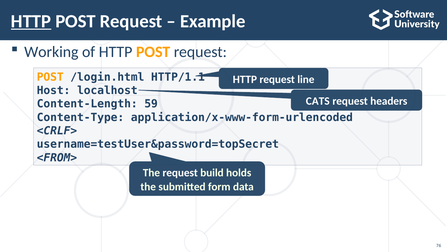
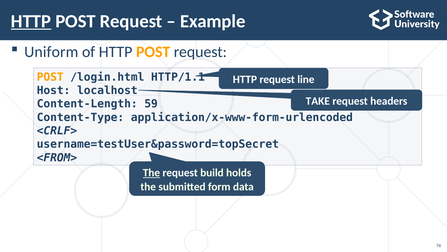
Working: Working -> Uniform
CATS: CATS -> TAKE
The at (151, 172) underline: none -> present
